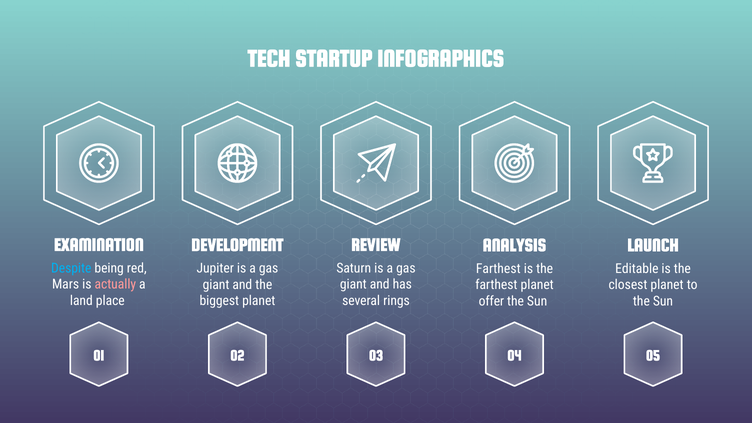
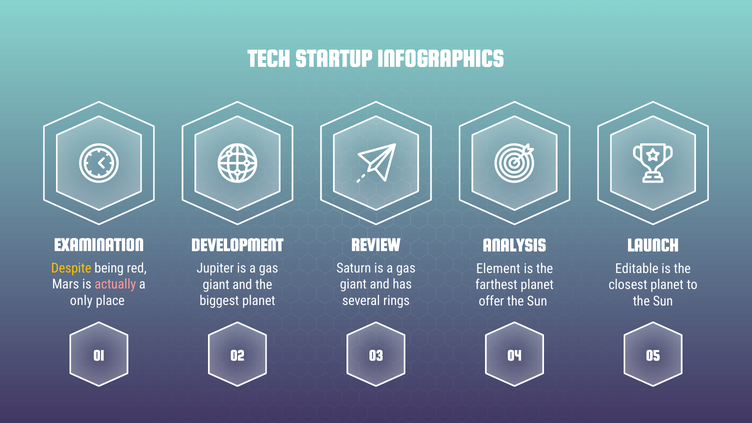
Despite colour: light blue -> yellow
Farthest at (498, 269): Farthest -> Element
land: land -> only
